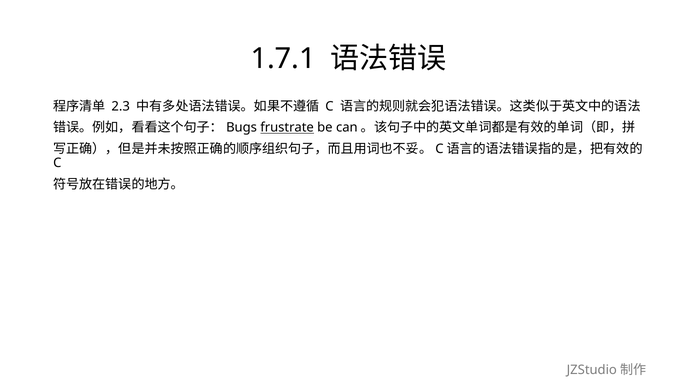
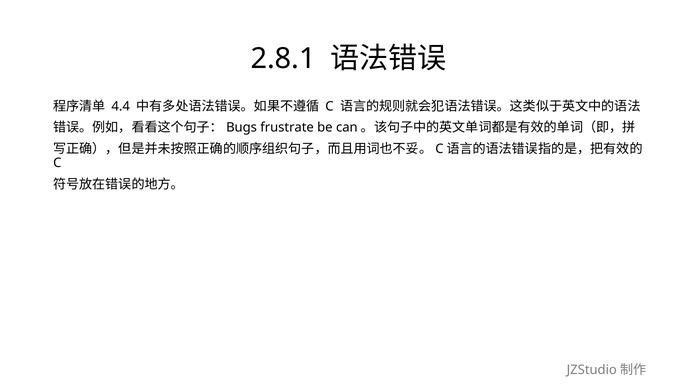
1.7.1: 1.7.1 -> 2.8.1
2.3: 2.3 -> 4.4
frustrate underline: present -> none
